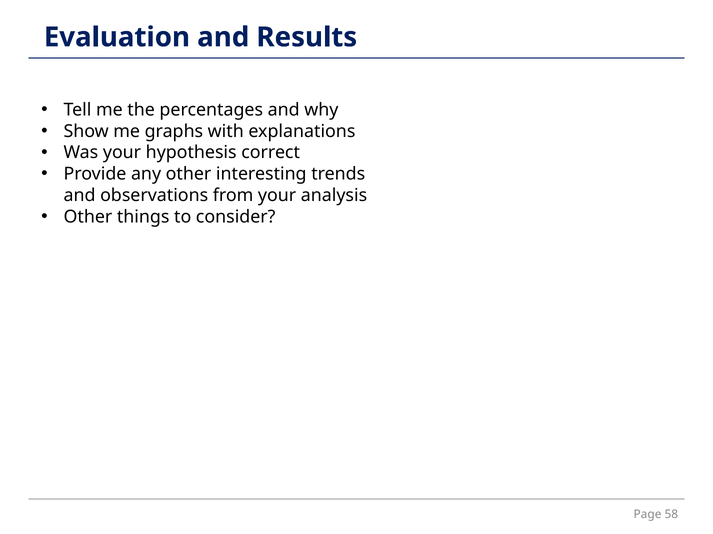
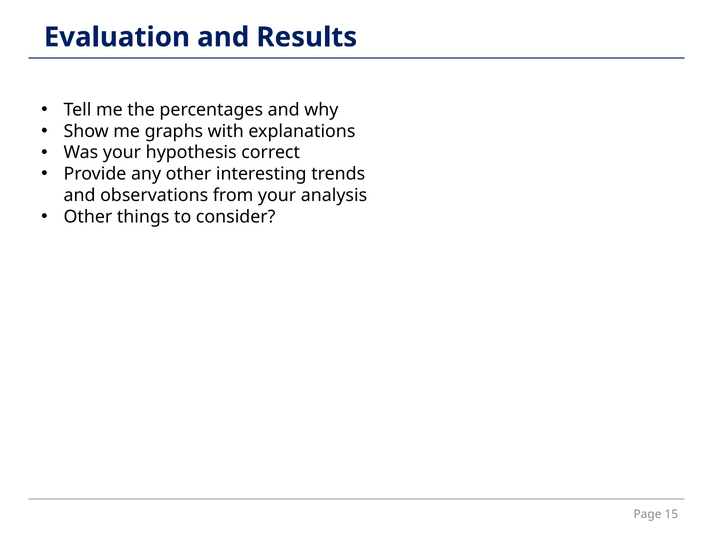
58: 58 -> 15
